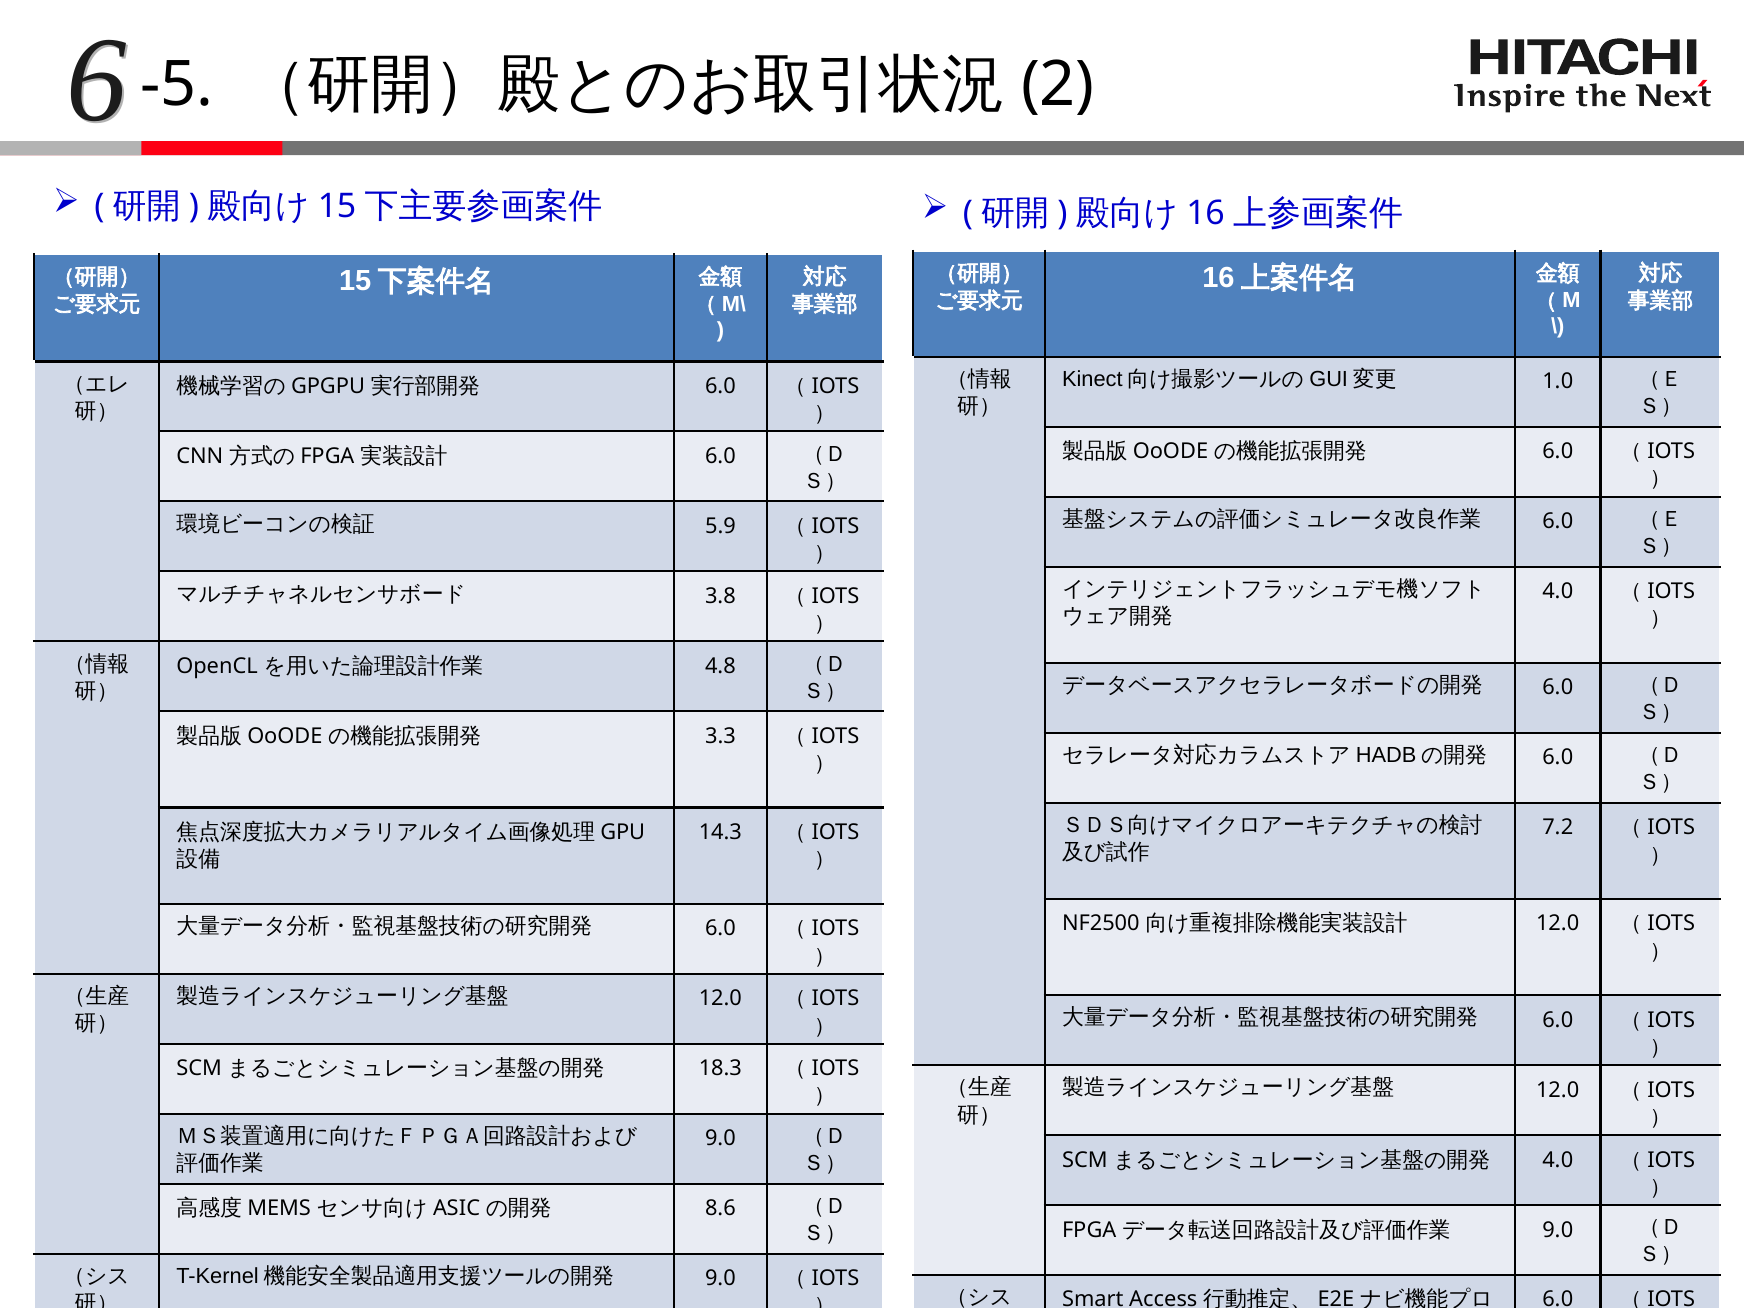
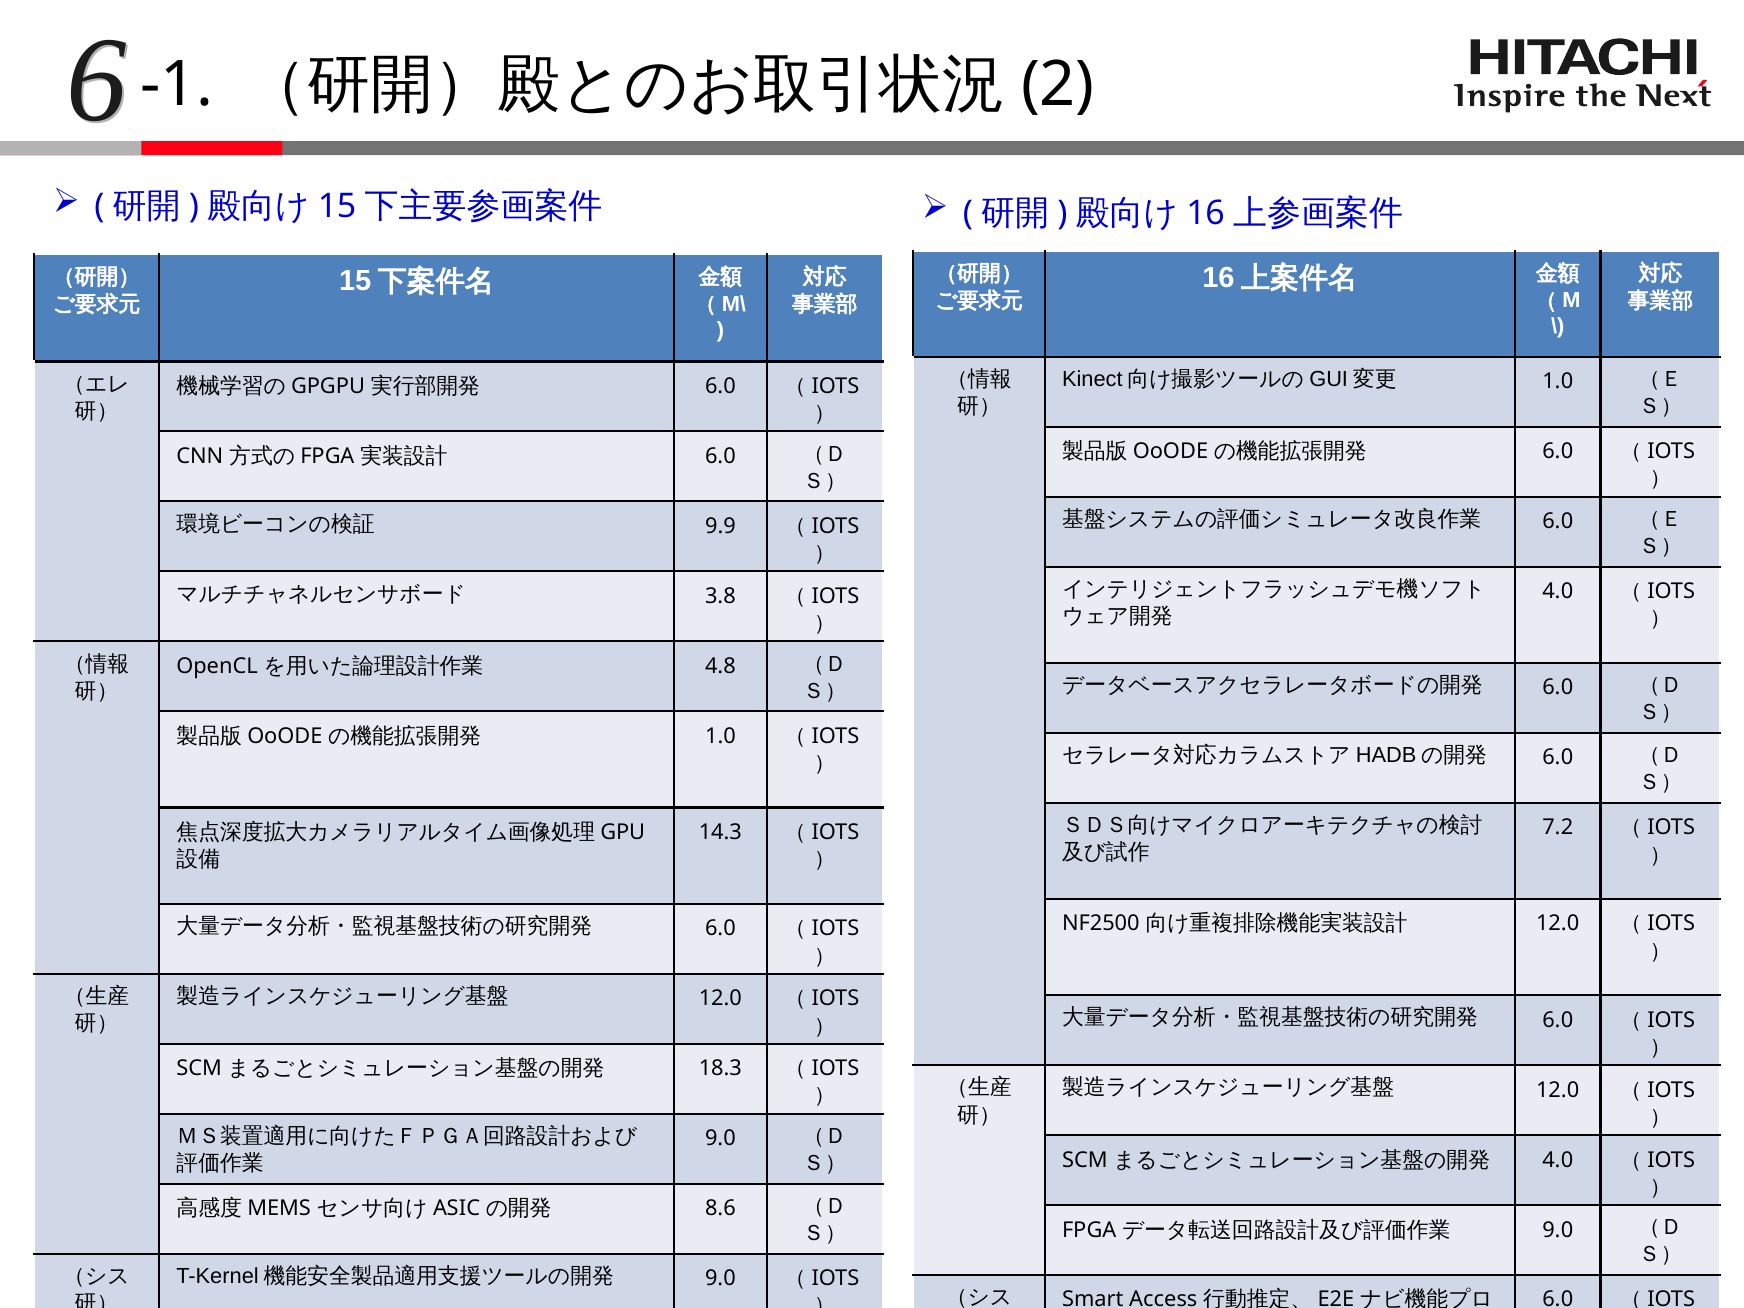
-5: -5 -> -1
5.9: 5.9 -> 9.9
3.3 at (720, 736): 3.3 -> 1.0
